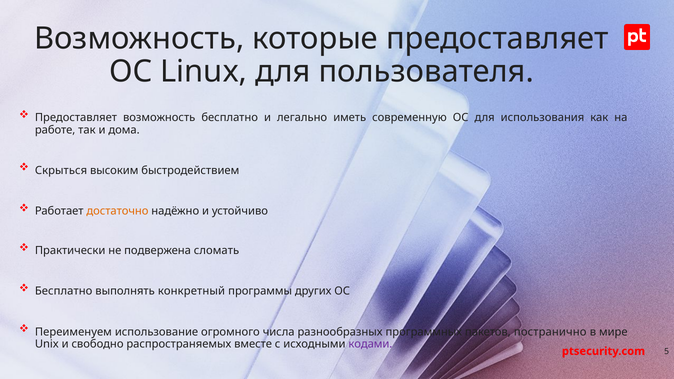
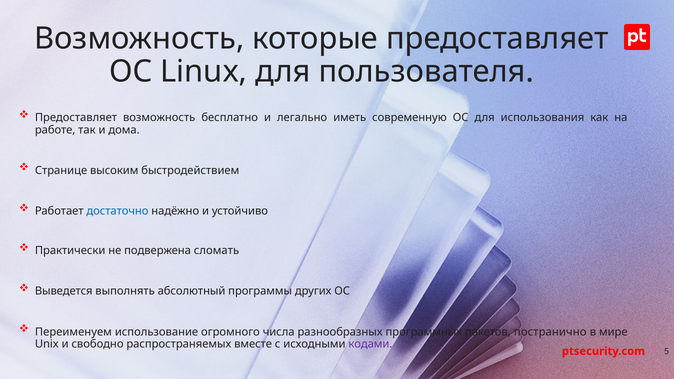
Скрыться: Скрыться -> Странице
достаточно colour: orange -> blue
Бесплатно at (64, 291): Бесплатно -> Выведется
конкретный: конкретный -> абсолютный
